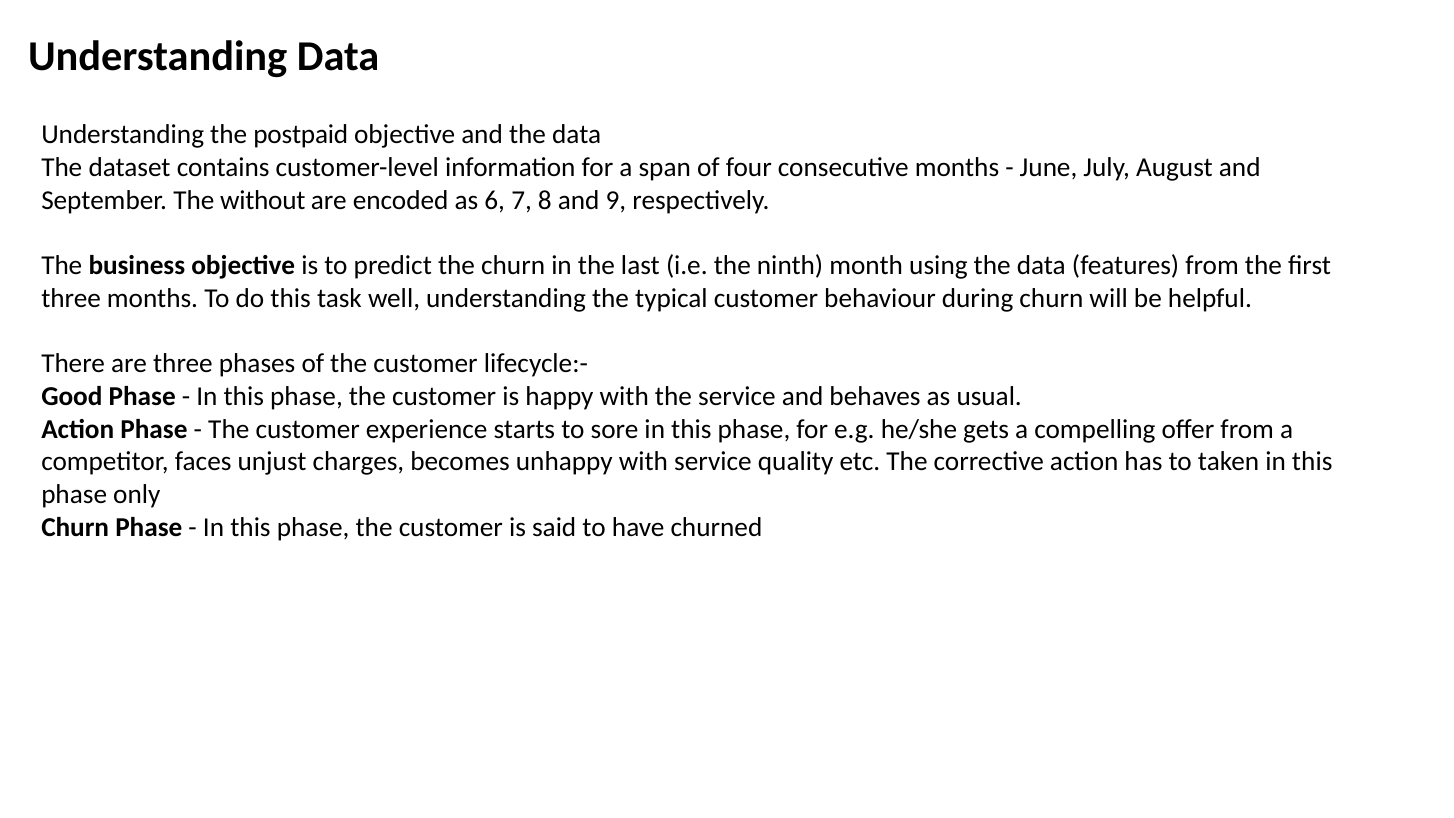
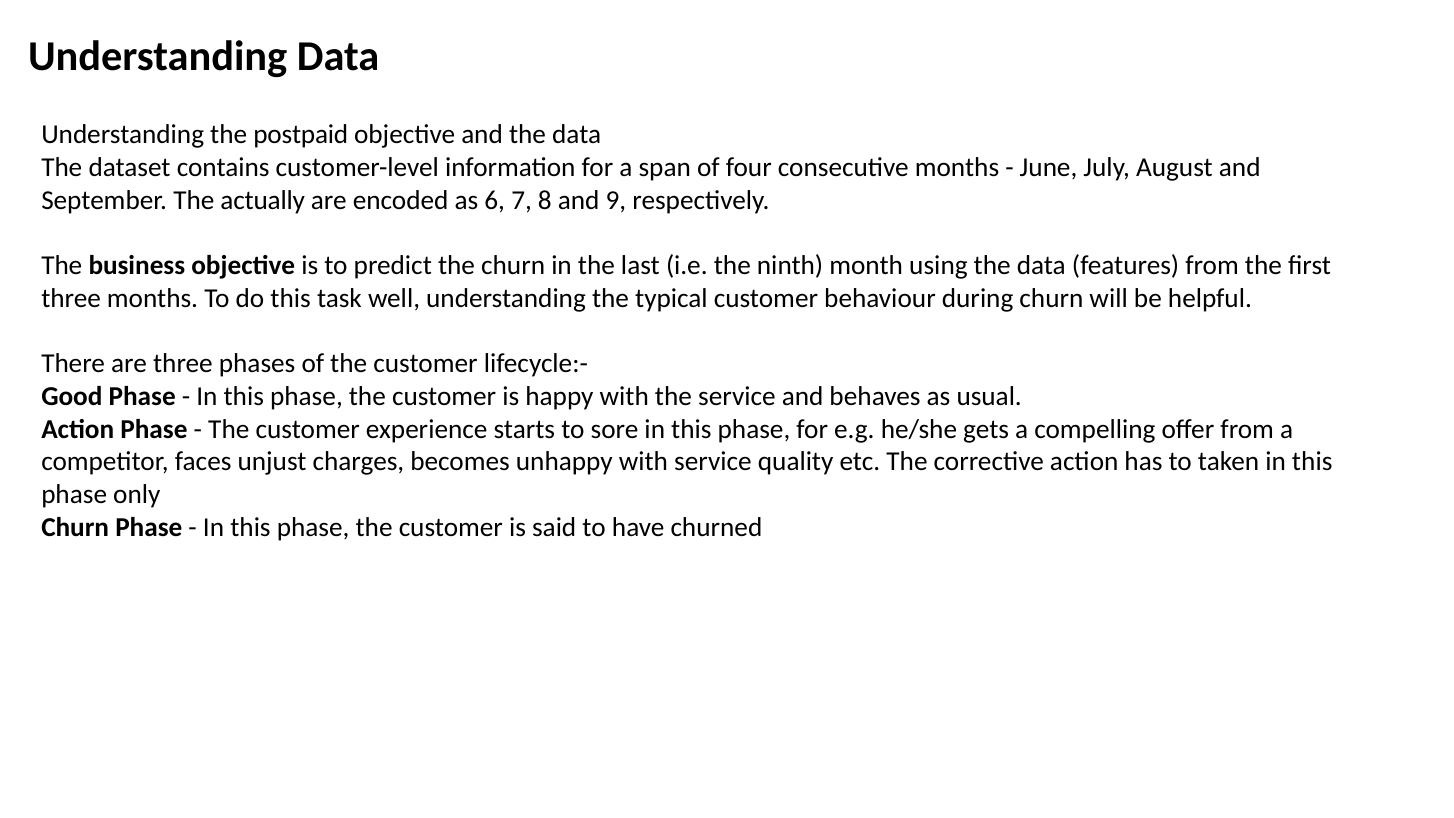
without: without -> actually
